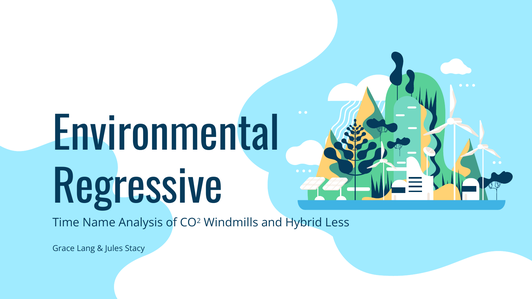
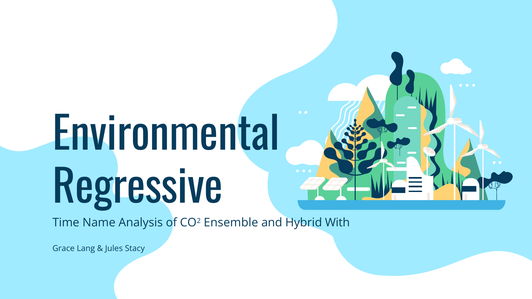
Windmills: Windmills -> Ensemble
Less: Less -> With
